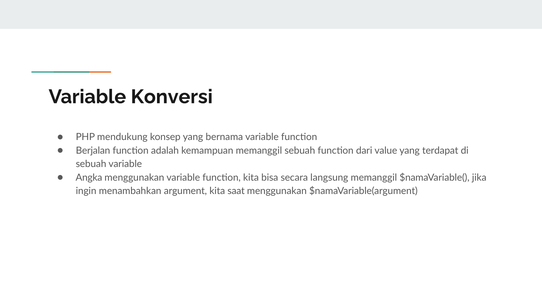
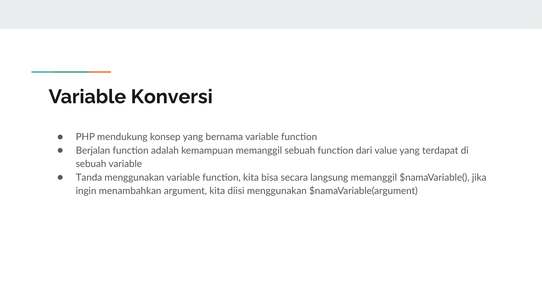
Angka: Angka -> Tanda
saat: saat -> diisi
